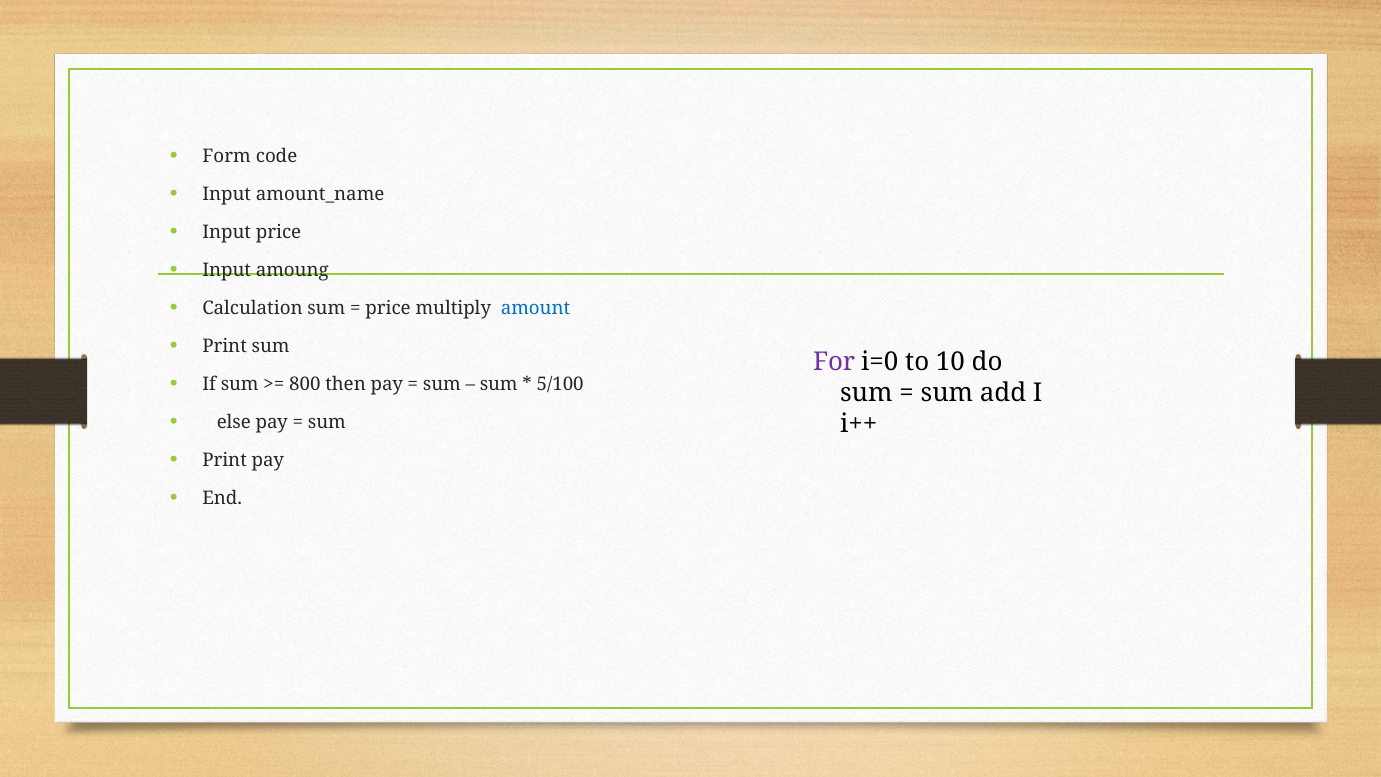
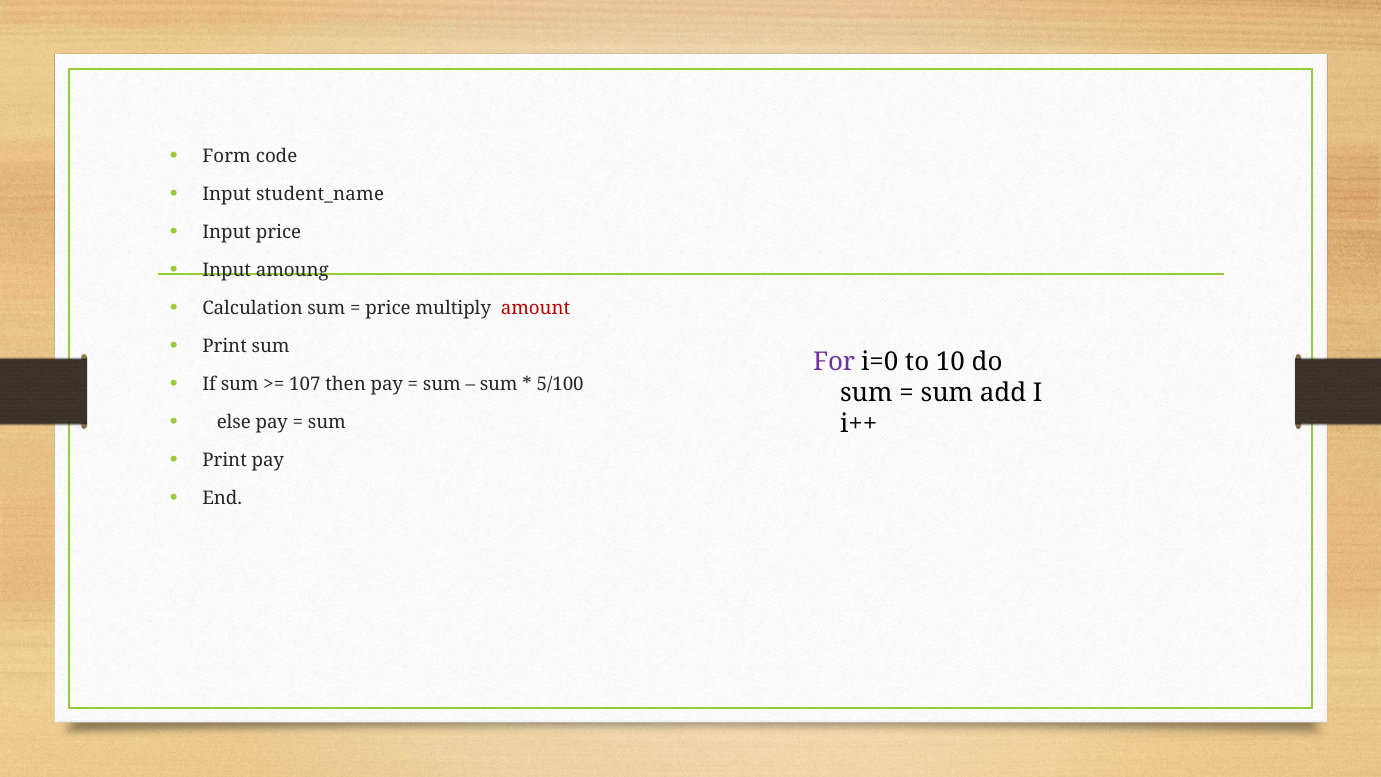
amount_name: amount_name -> student_name
amount colour: blue -> red
800: 800 -> 107
